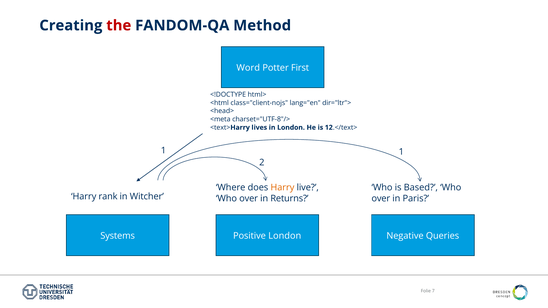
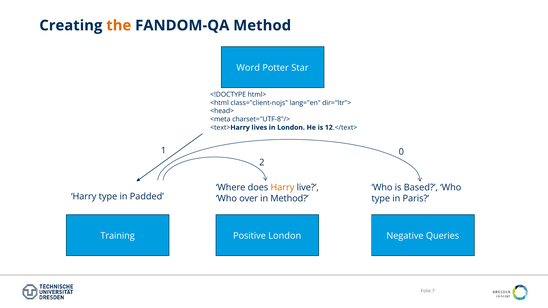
the colour: red -> orange
First: First -> Star
1 1: 1 -> 0
Harry rank: rank -> type
Witcher: Witcher -> Padded
in Returns: Returns -> Method
over at (381, 199): over -> type
Systems: Systems -> Training
